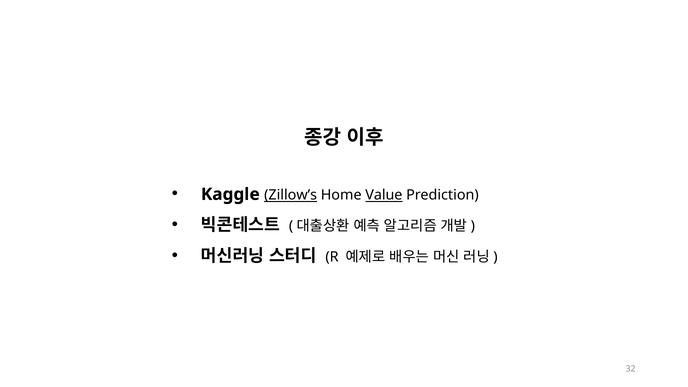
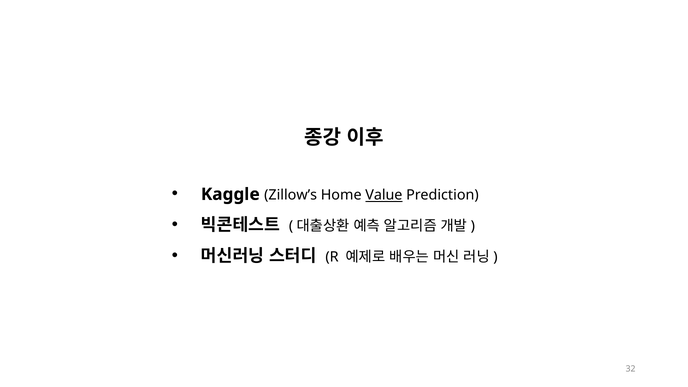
Zillow’s underline: present -> none
